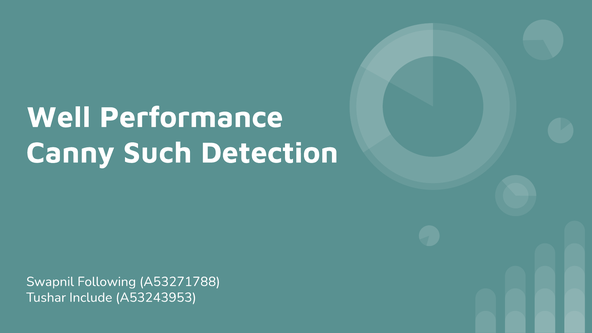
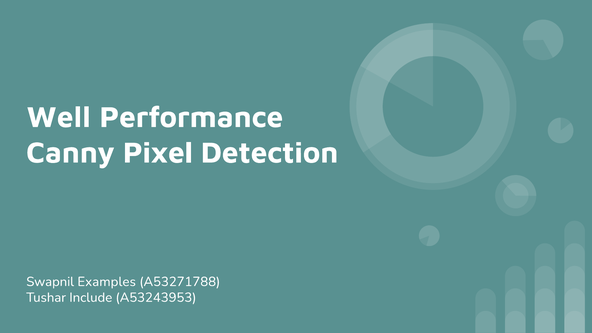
Such: Such -> Pixel
Following: Following -> Examples
